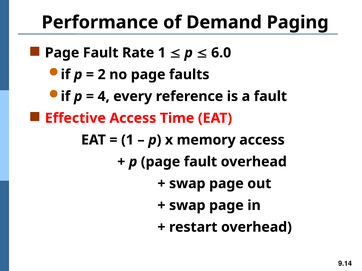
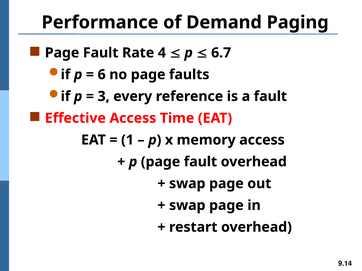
Rate 1: 1 -> 4
6.0: 6.0 -> 6.7
2: 2 -> 6
4: 4 -> 3
